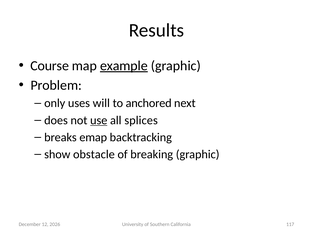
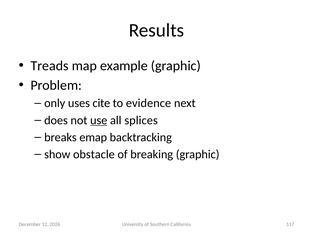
Course: Course -> Treads
example underline: present -> none
will: will -> cite
anchored: anchored -> evidence
